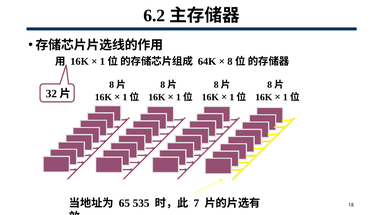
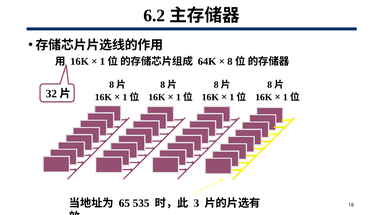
7: 7 -> 3
